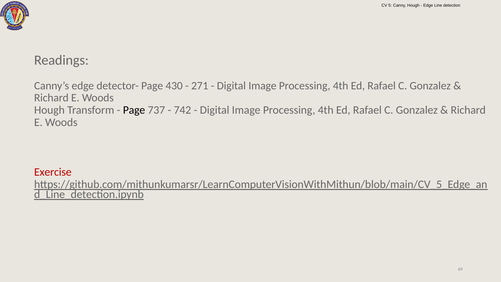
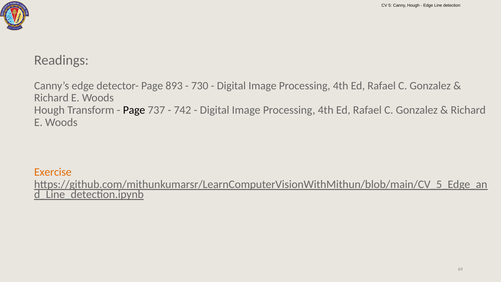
430: 430 -> 893
271: 271 -> 730
Exercise colour: red -> orange
